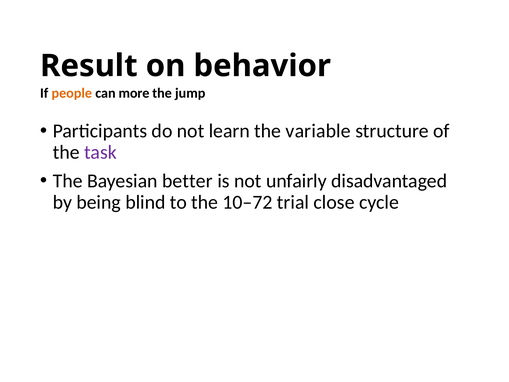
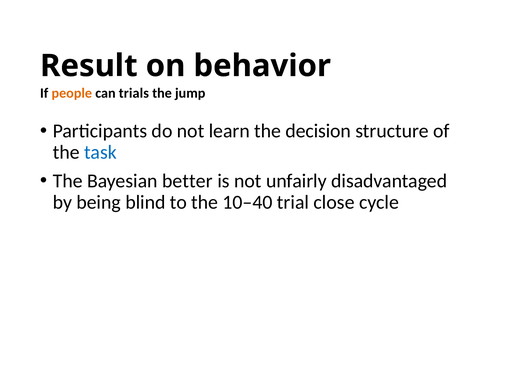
more: more -> trials
variable: variable -> decision
task colour: purple -> blue
10–72: 10–72 -> 10–40
